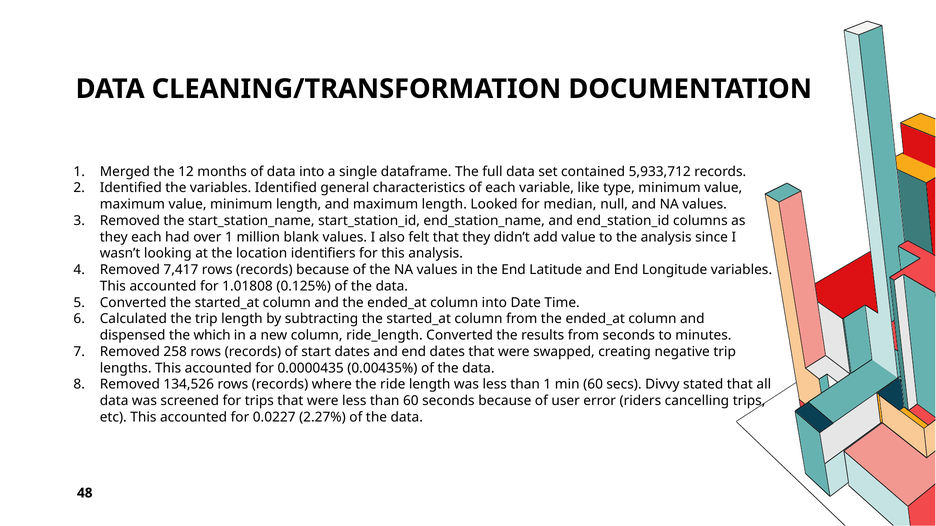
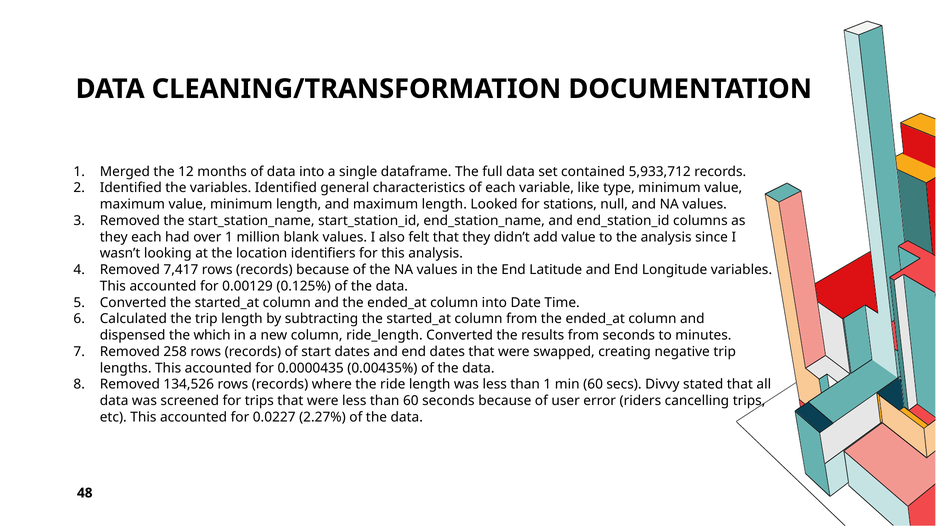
median: median -> stations
1.01808: 1.01808 -> 0.00129
